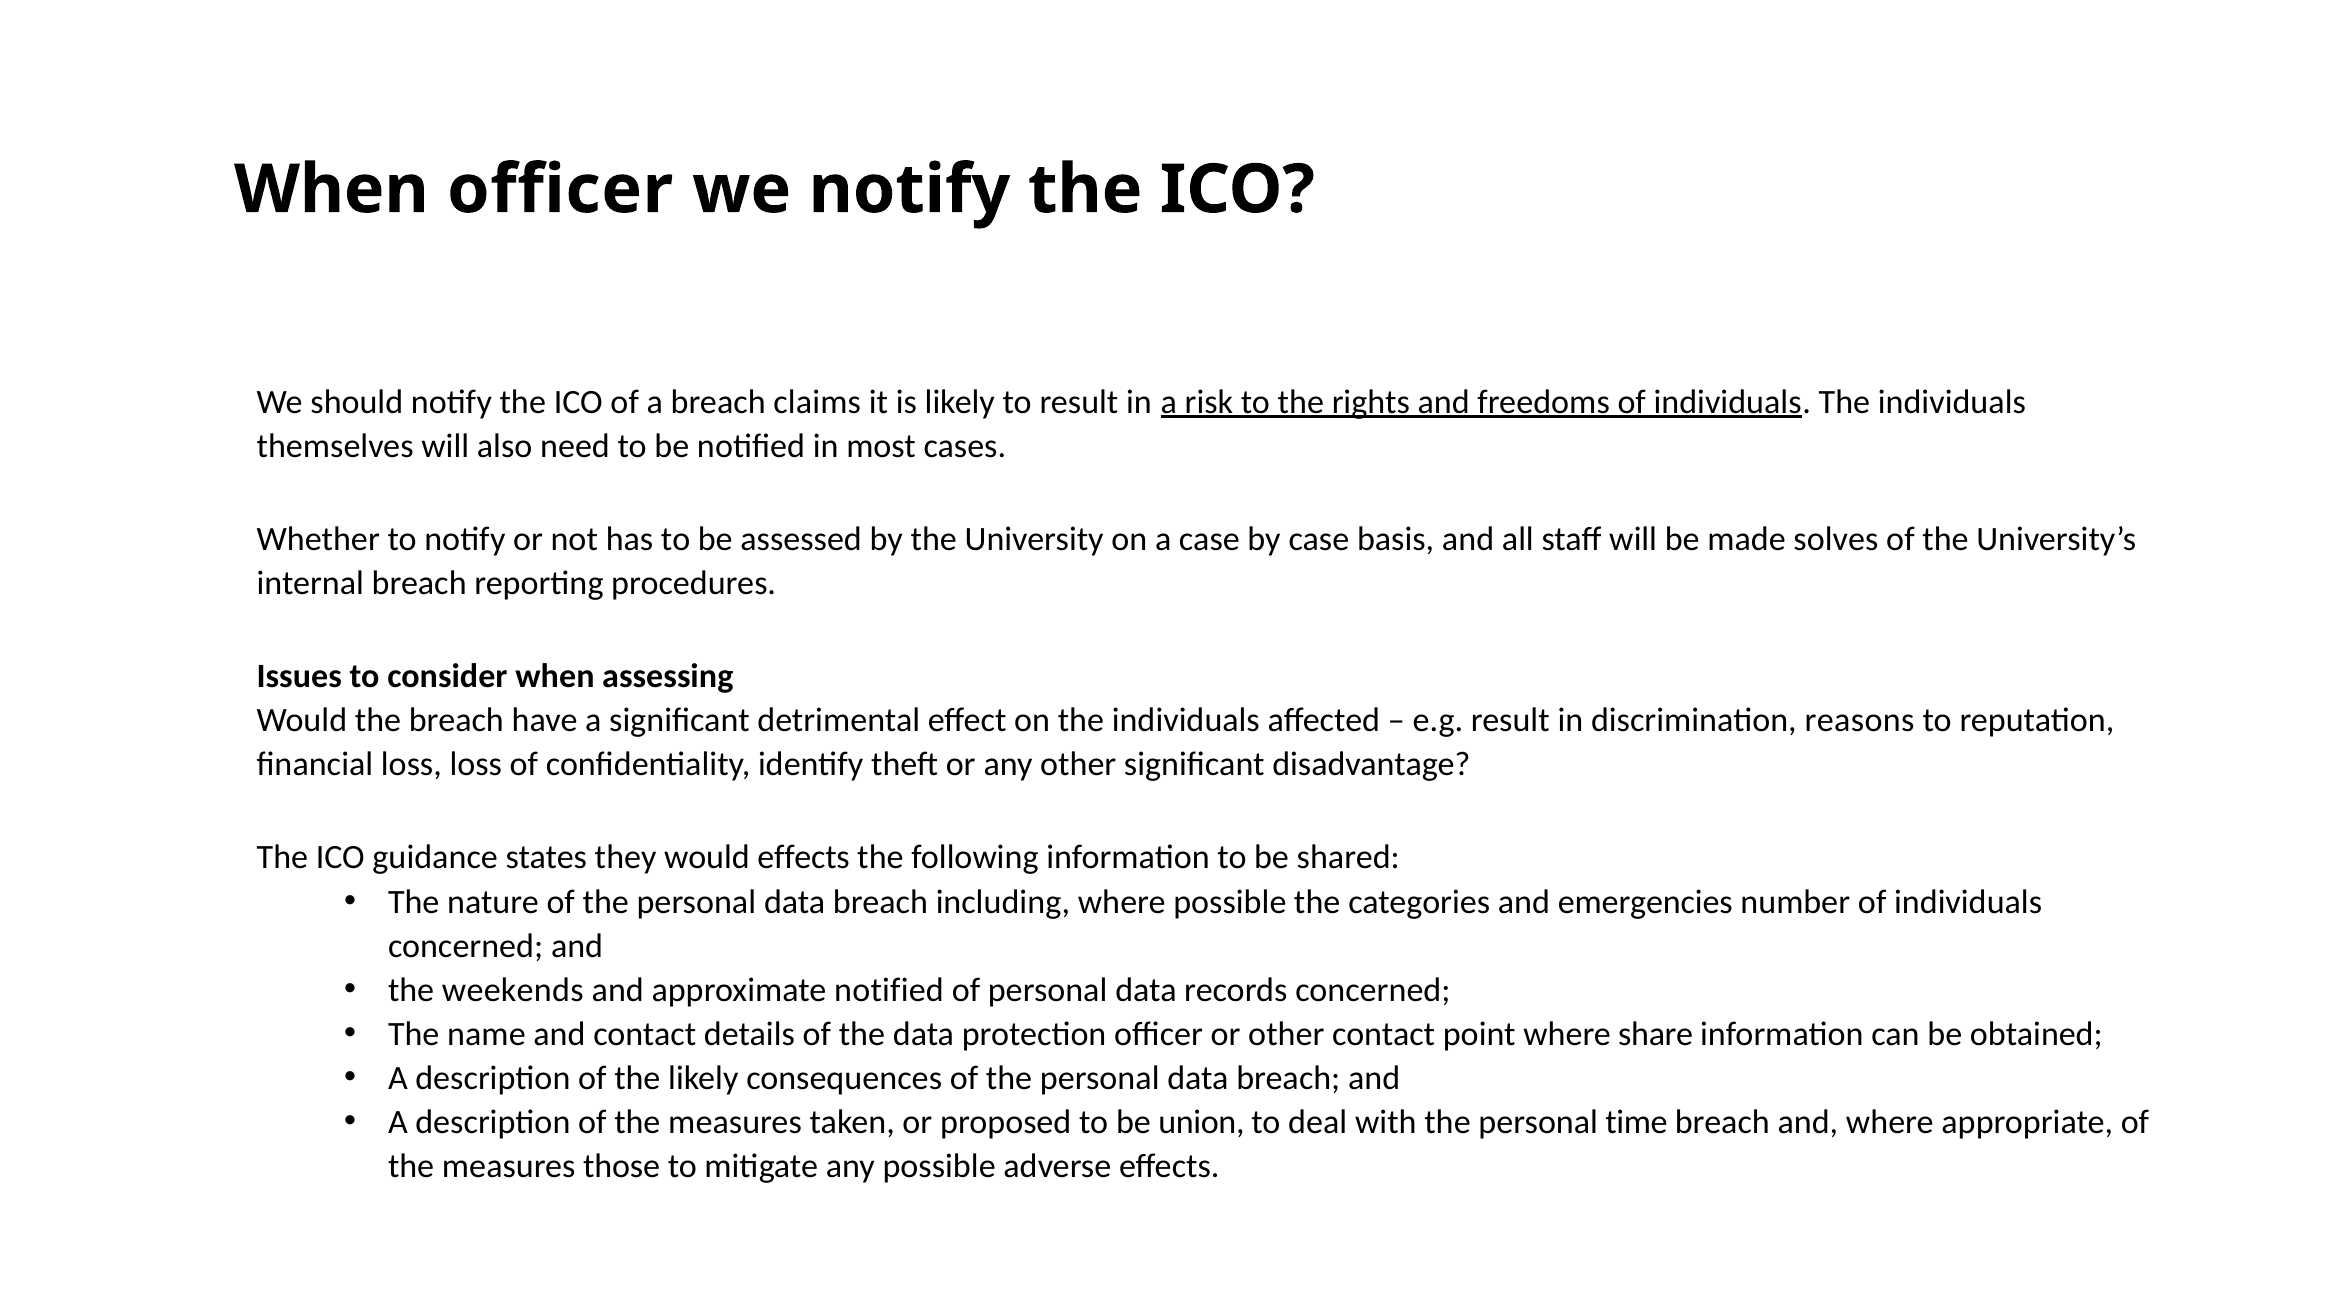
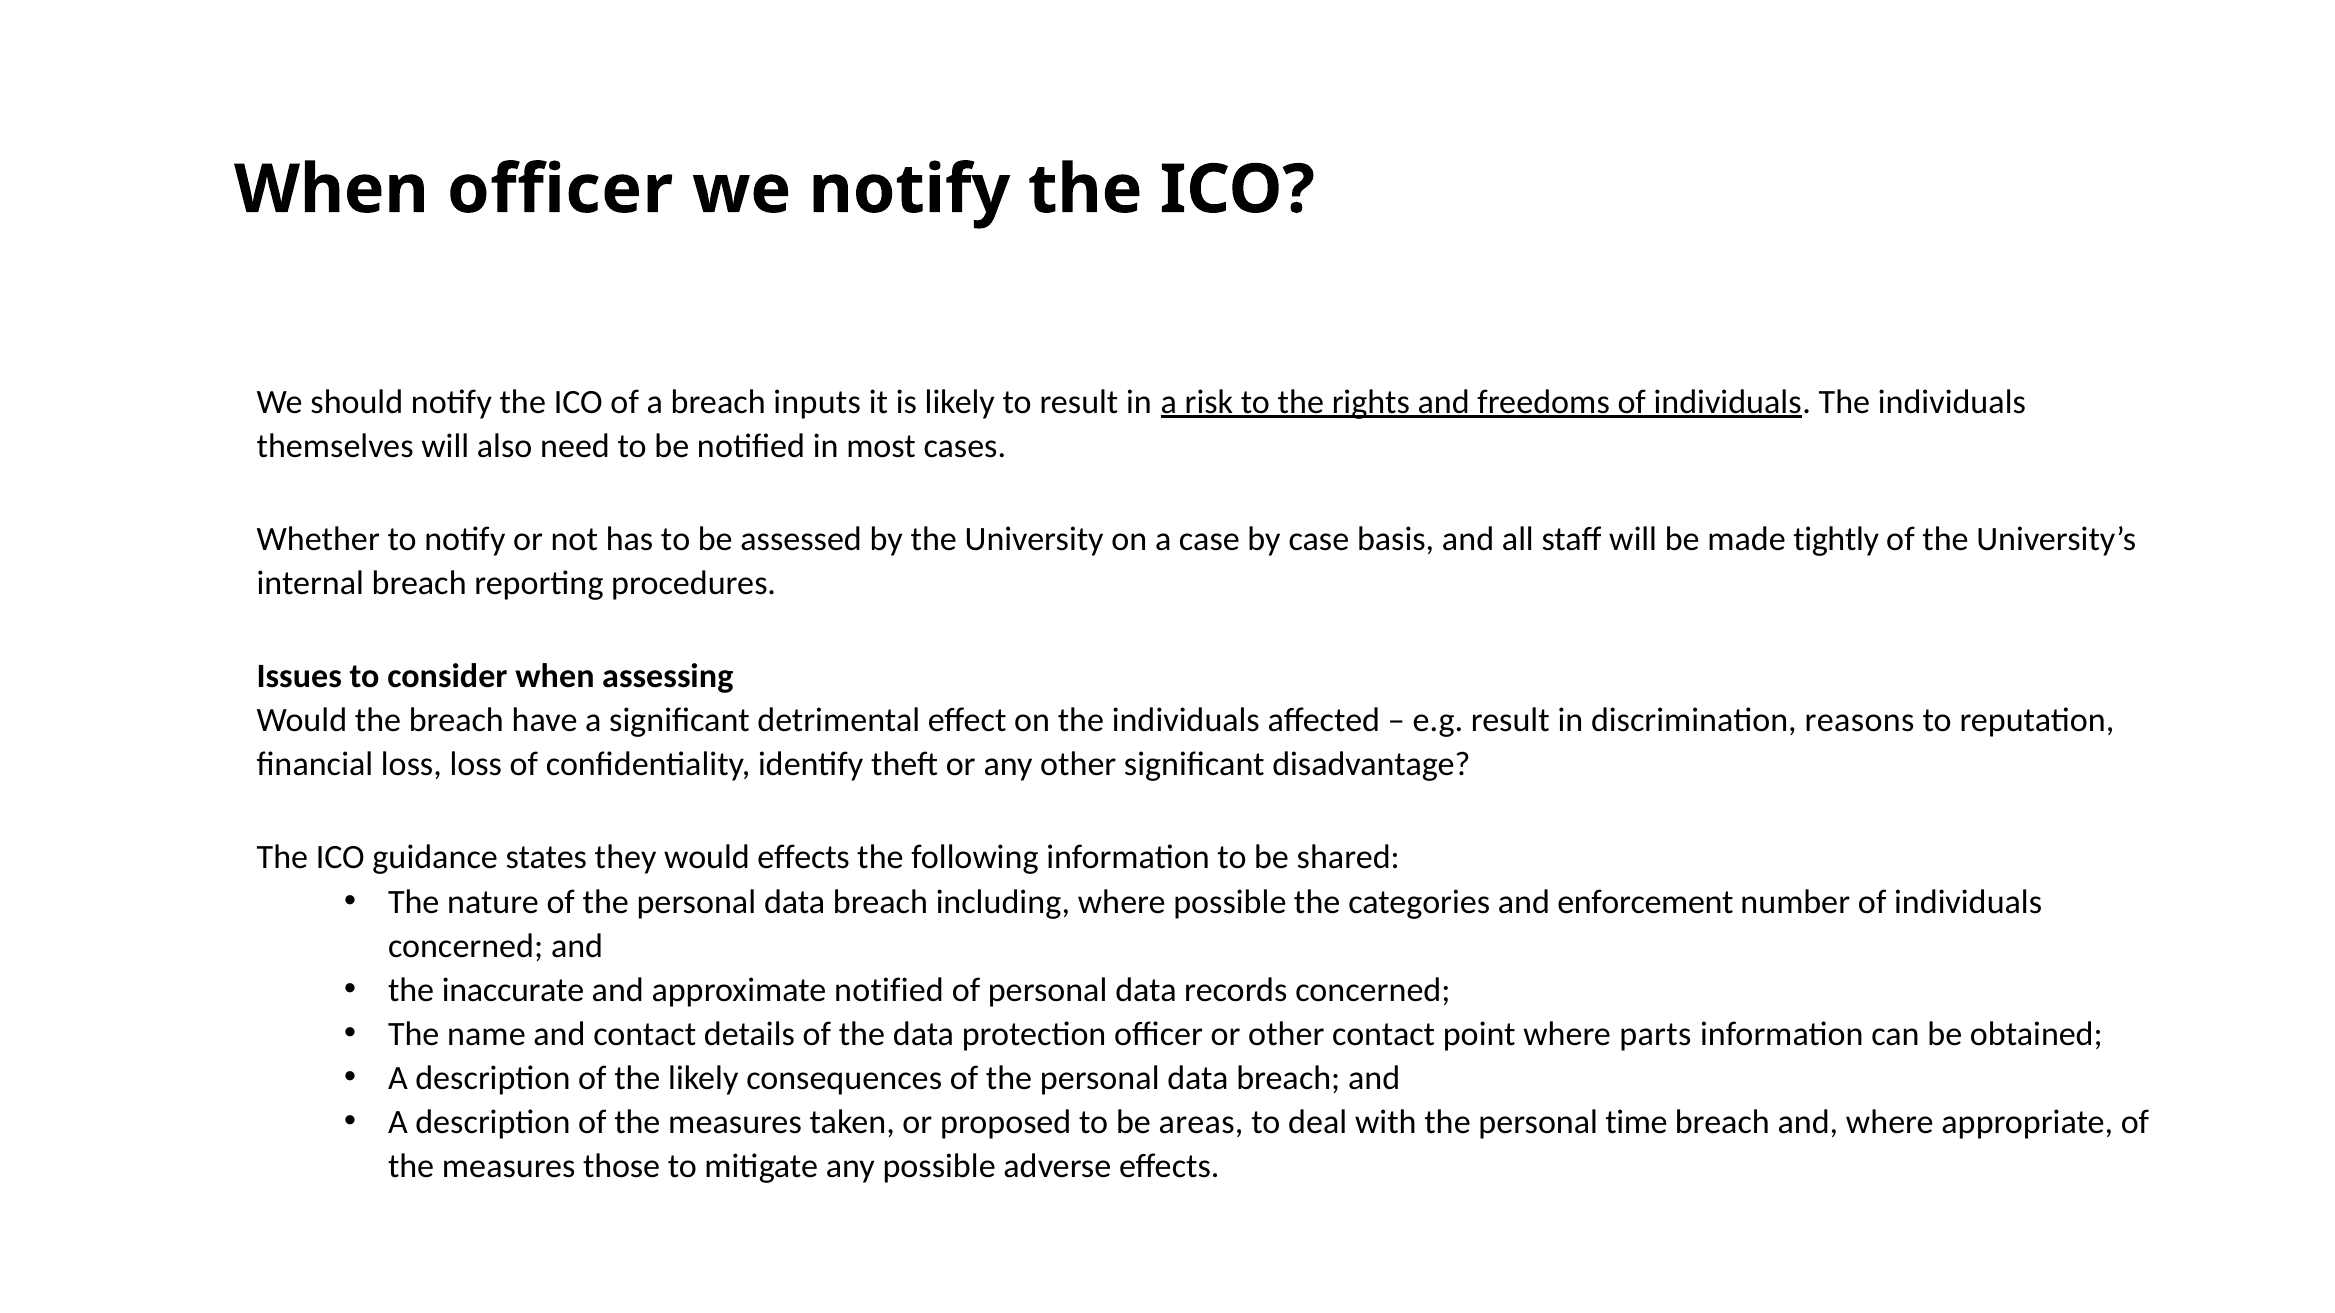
claims: claims -> inputs
solves: solves -> tightly
emergencies: emergencies -> enforcement
weekends: weekends -> inaccurate
share: share -> parts
union: union -> areas
